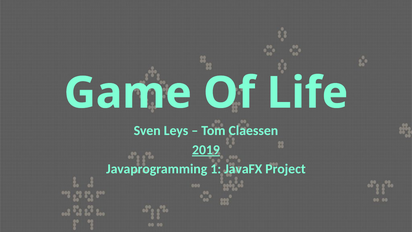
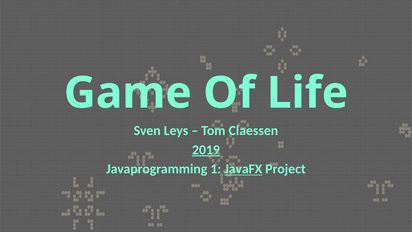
JavaFX underline: none -> present
